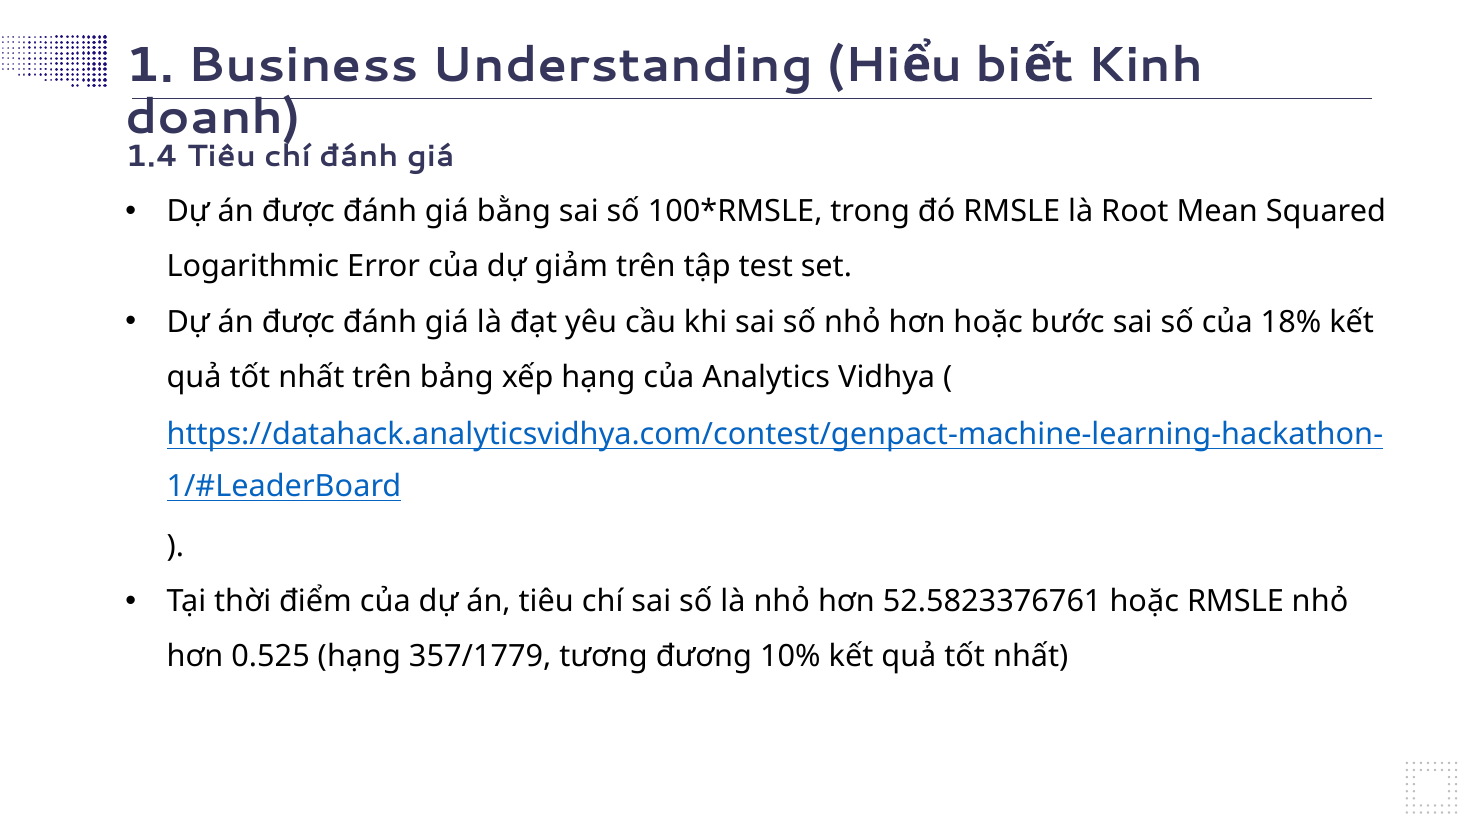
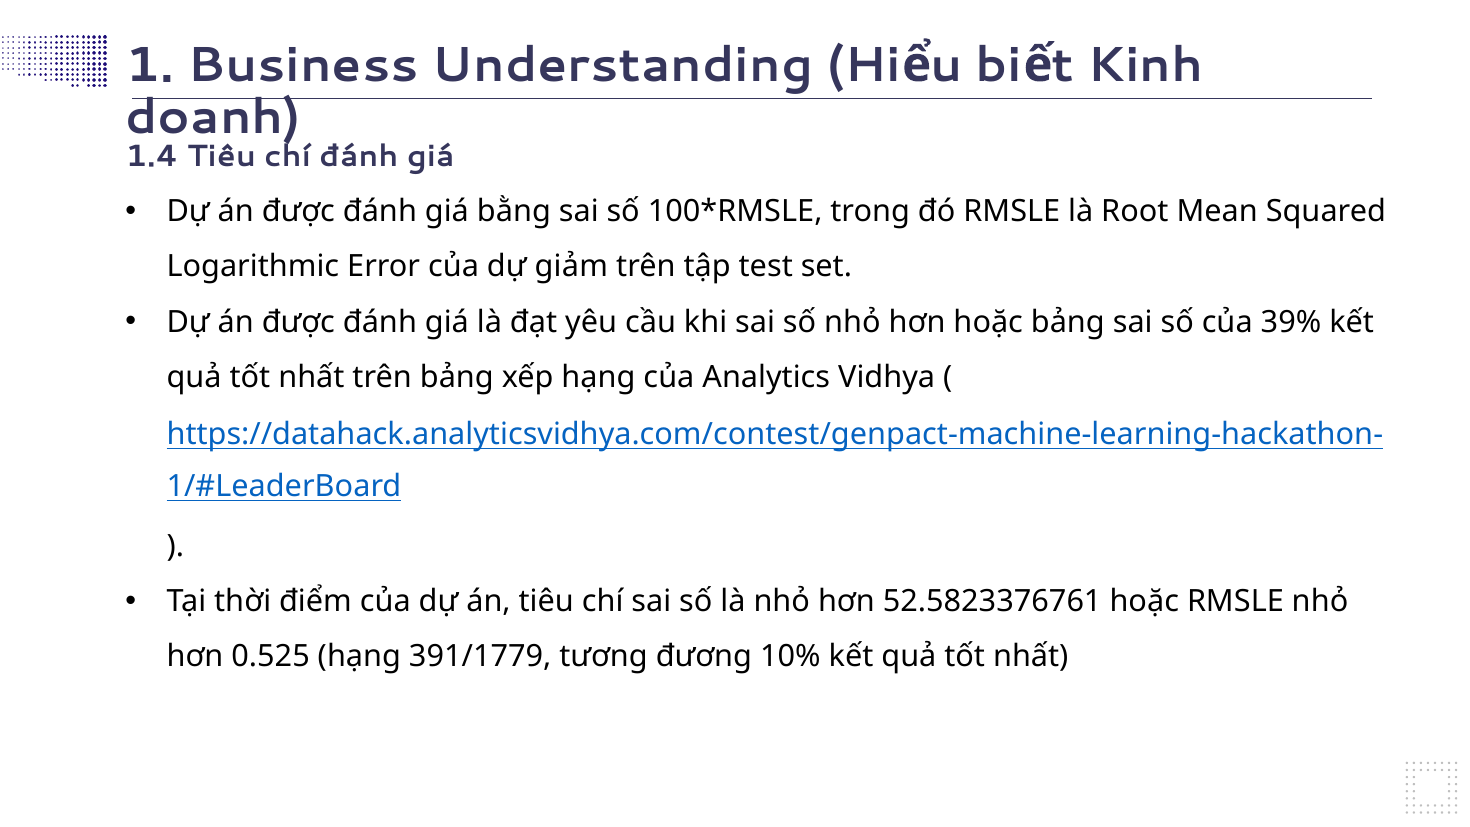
hoặc bước: bước -> bảng
18%: 18% -> 39%
357/1779: 357/1779 -> 391/1779
